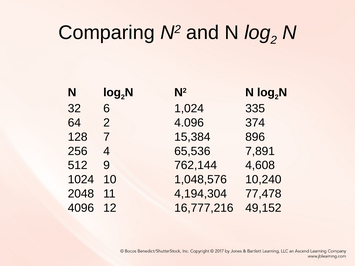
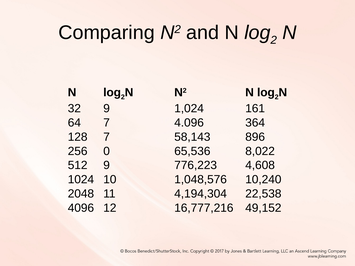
32 6: 6 -> 9
335: 335 -> 161
64 2: 2 -> 7
374: 374 -> 364
15,384: 15,384 -> 58,143
4: 4 -> 0
7,891: 7,891 -> 8,022
762,144: 762,144 -> 776,223
77,478: 77,478 -> 22,538
